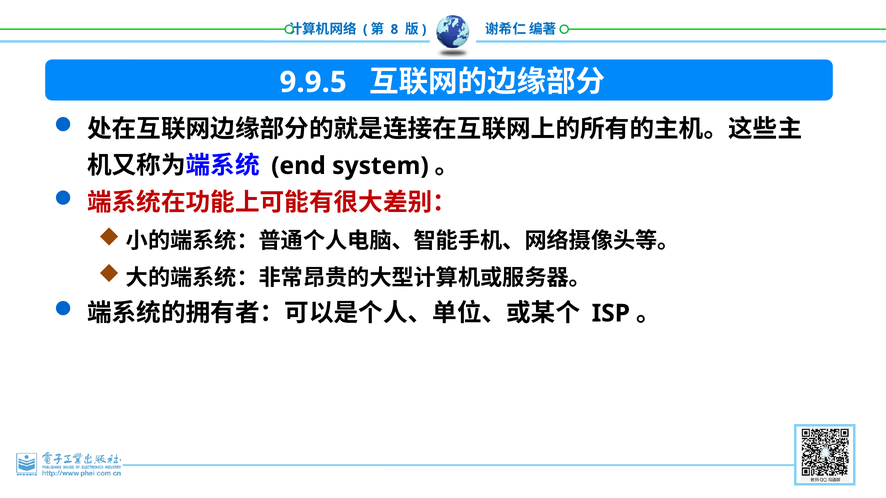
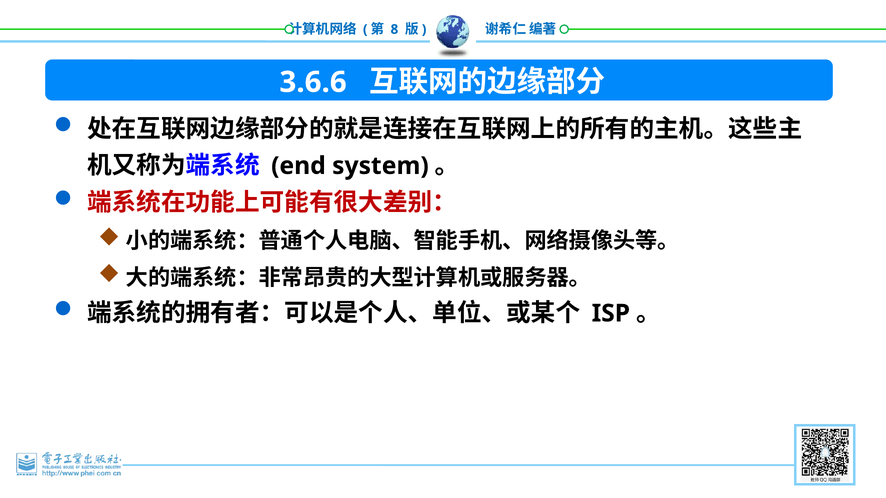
9.9.5: 9.9.5 -> 3.6.6
